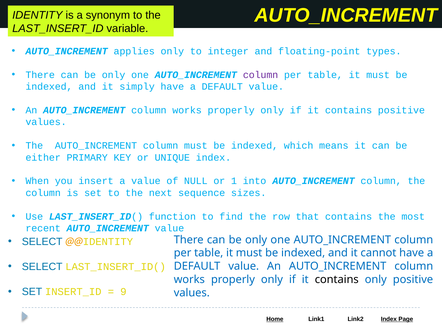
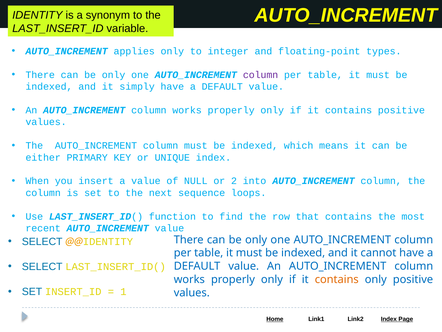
1: 1 -> 2
sizes: sizes -> loops
contains at (337, 279) colour: black -> orange
9: 9 -> 1
